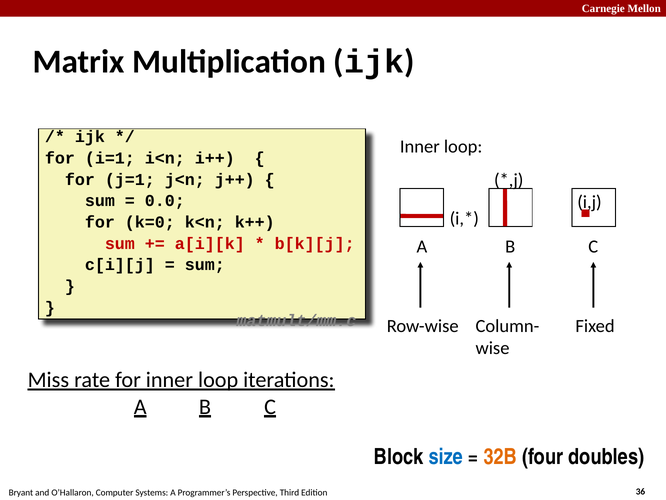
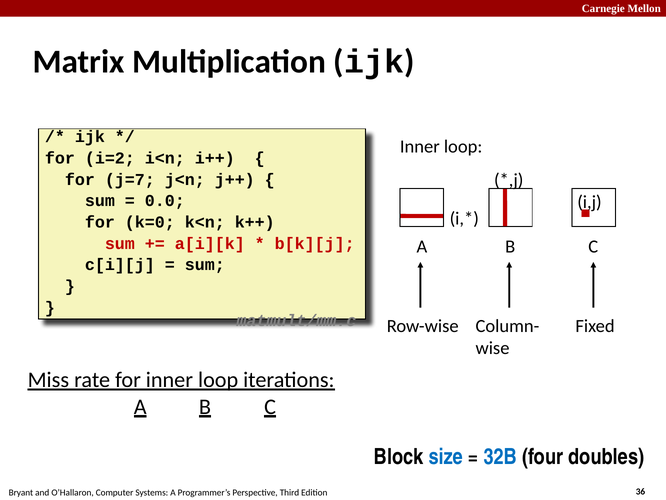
i=1: i=1 -> i=2
j=1: j=1 -> j=7
32B colour: orange -> blue
